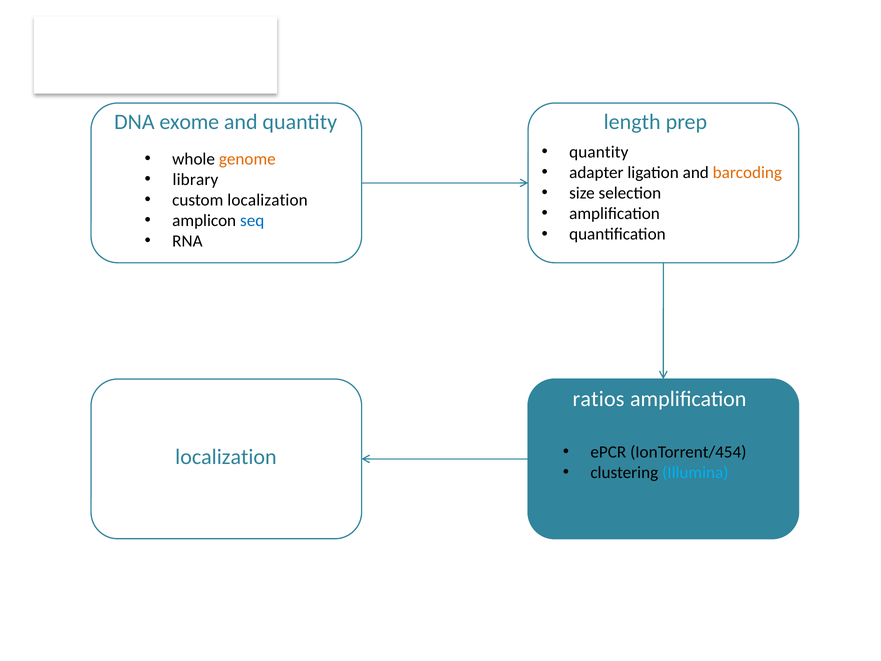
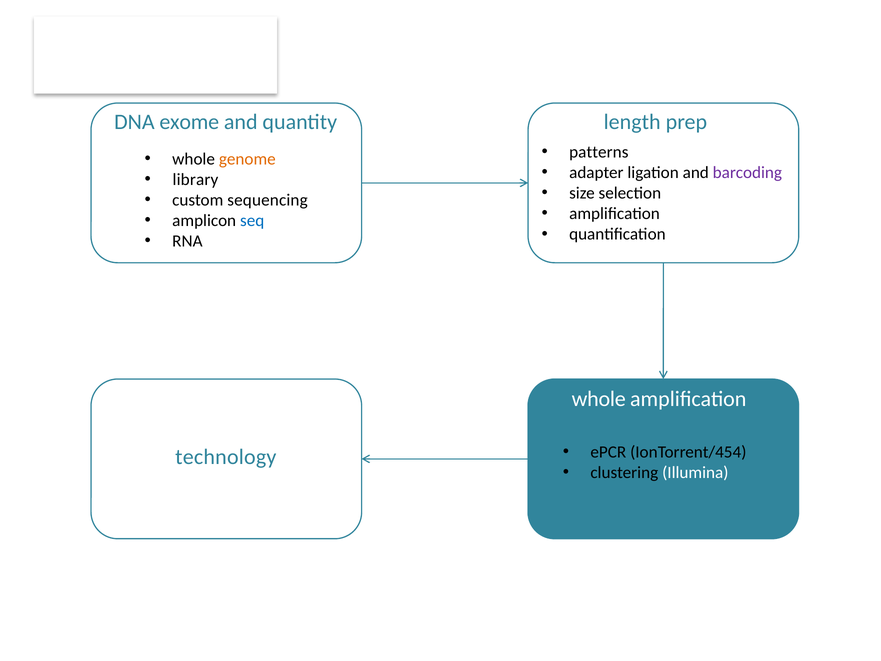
quantity at (599, 152): quantity -> patterns
barcoding colour: orange -> purple
custom localization: localization -> sequencing
ratios at (599, 399): ratios -> whole
localization at (226, 457): localization -> technology
Illumina colour: light blue -> white
